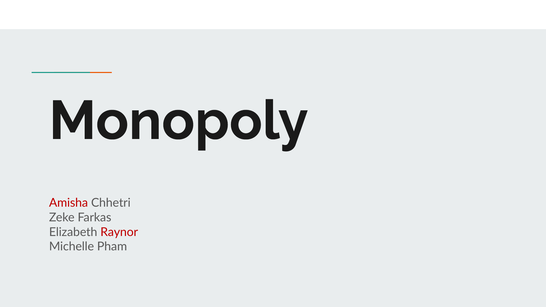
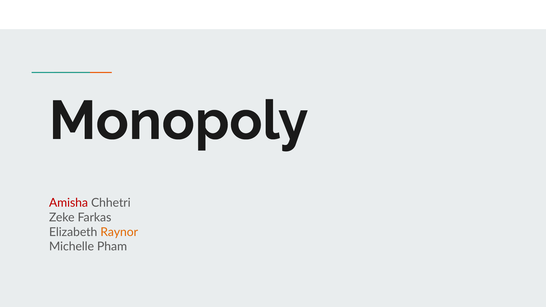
Raynor colour: red -> orange
